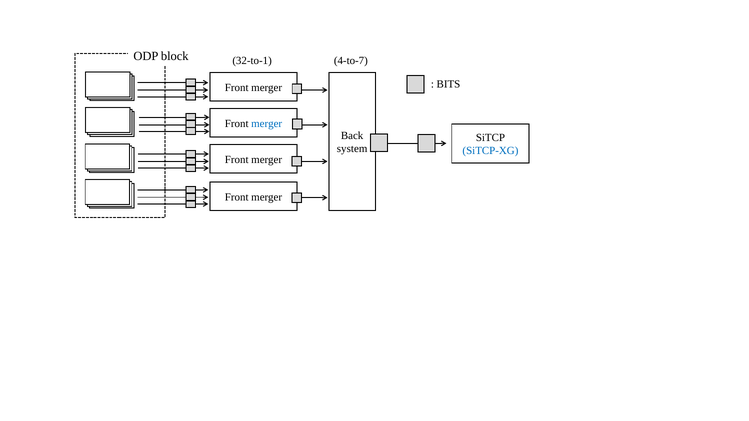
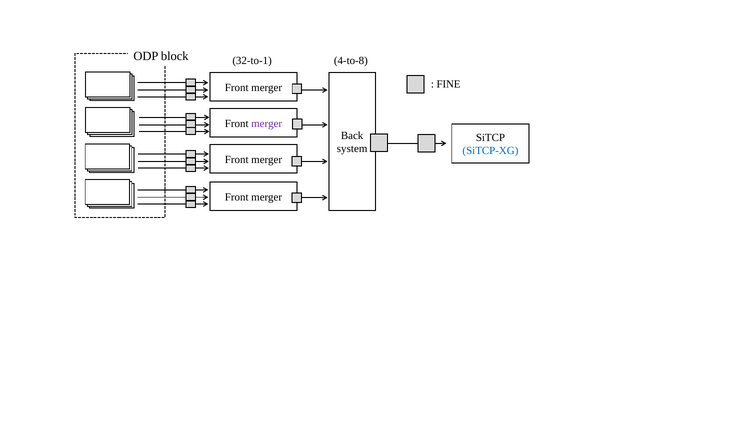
4-to-7: 4-to-7 -> 4-to-8
BITS: BITS -> FINE
merger at (267, 124) colour: blue -> purple
